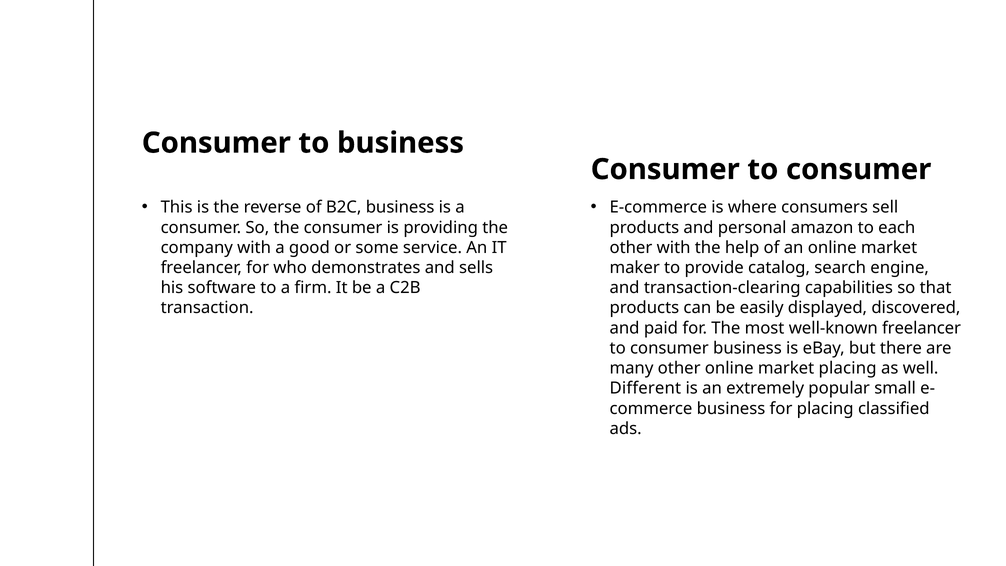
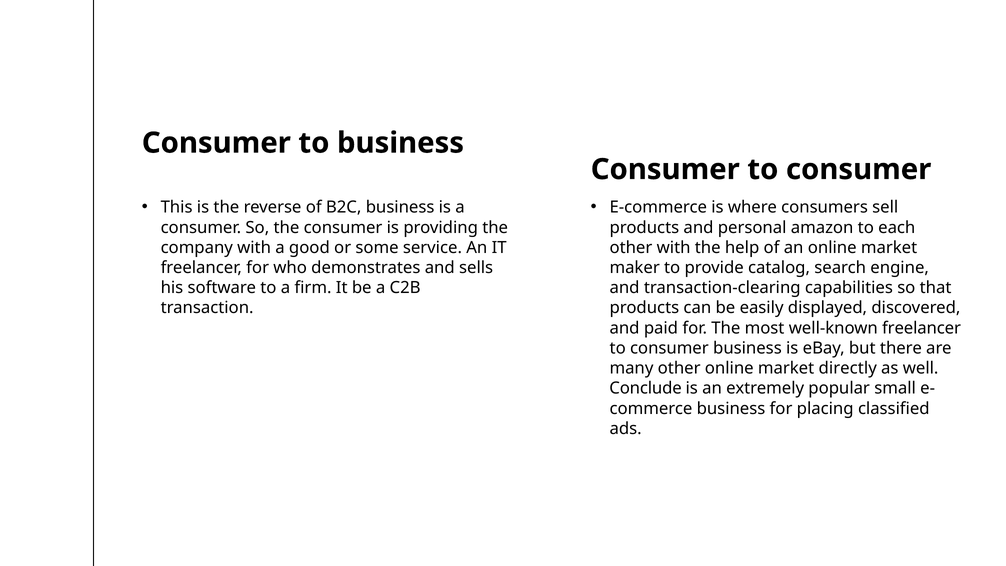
market placing: placing -> directly
Different: Different -> Conclude
